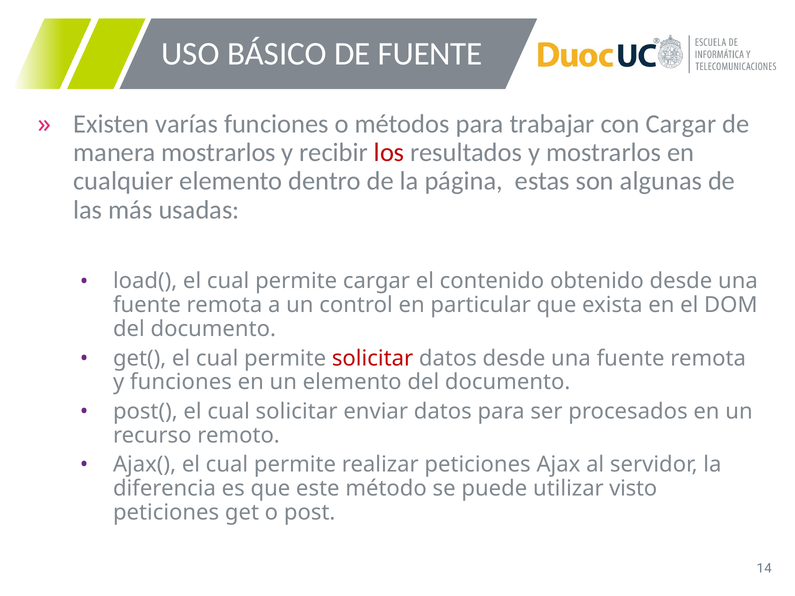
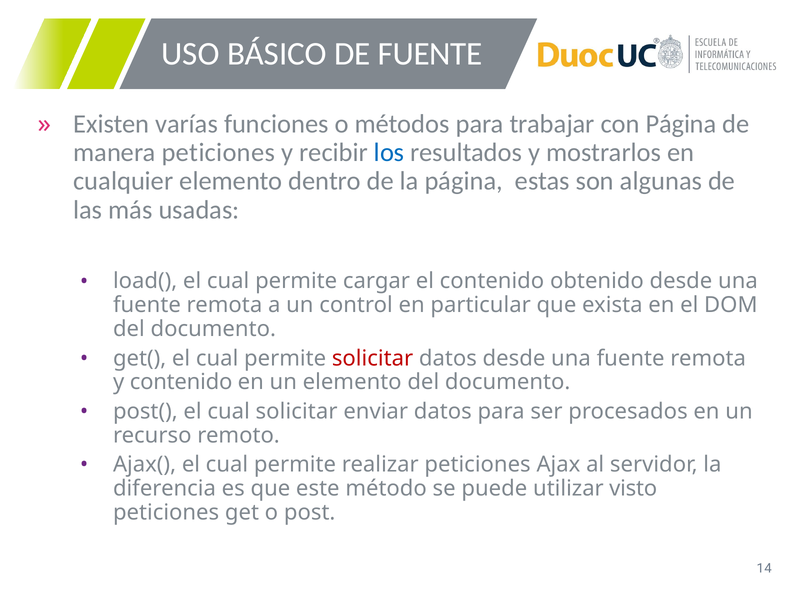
con Cargar: Cargar -> Página
manera mostrarlos: mostrarlos -> peticiones
los colour: red -> blue
y funciones: funciones -> contenido
